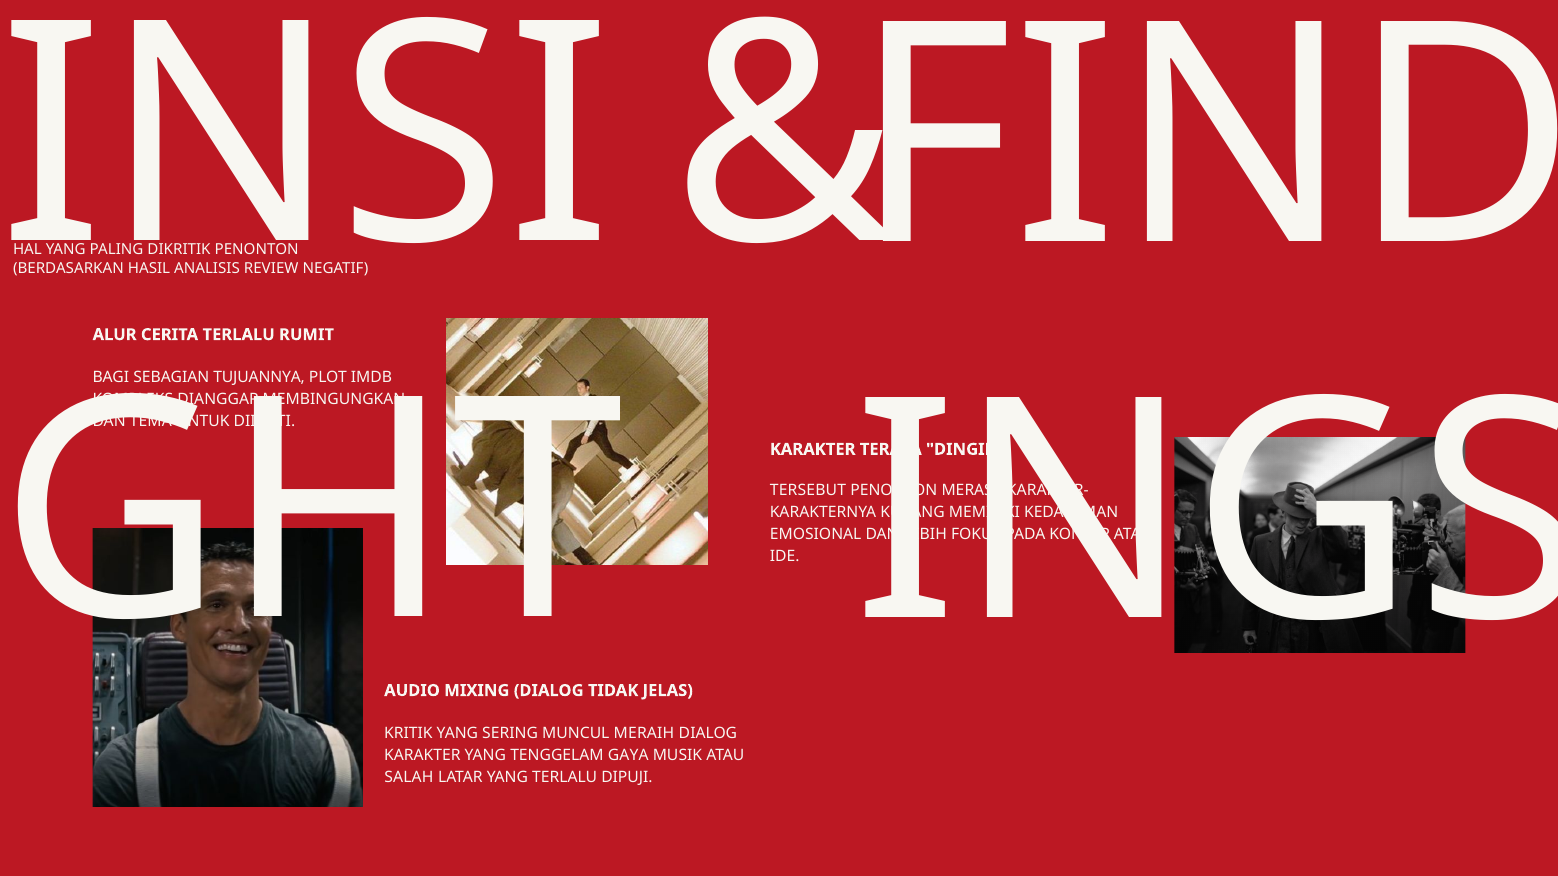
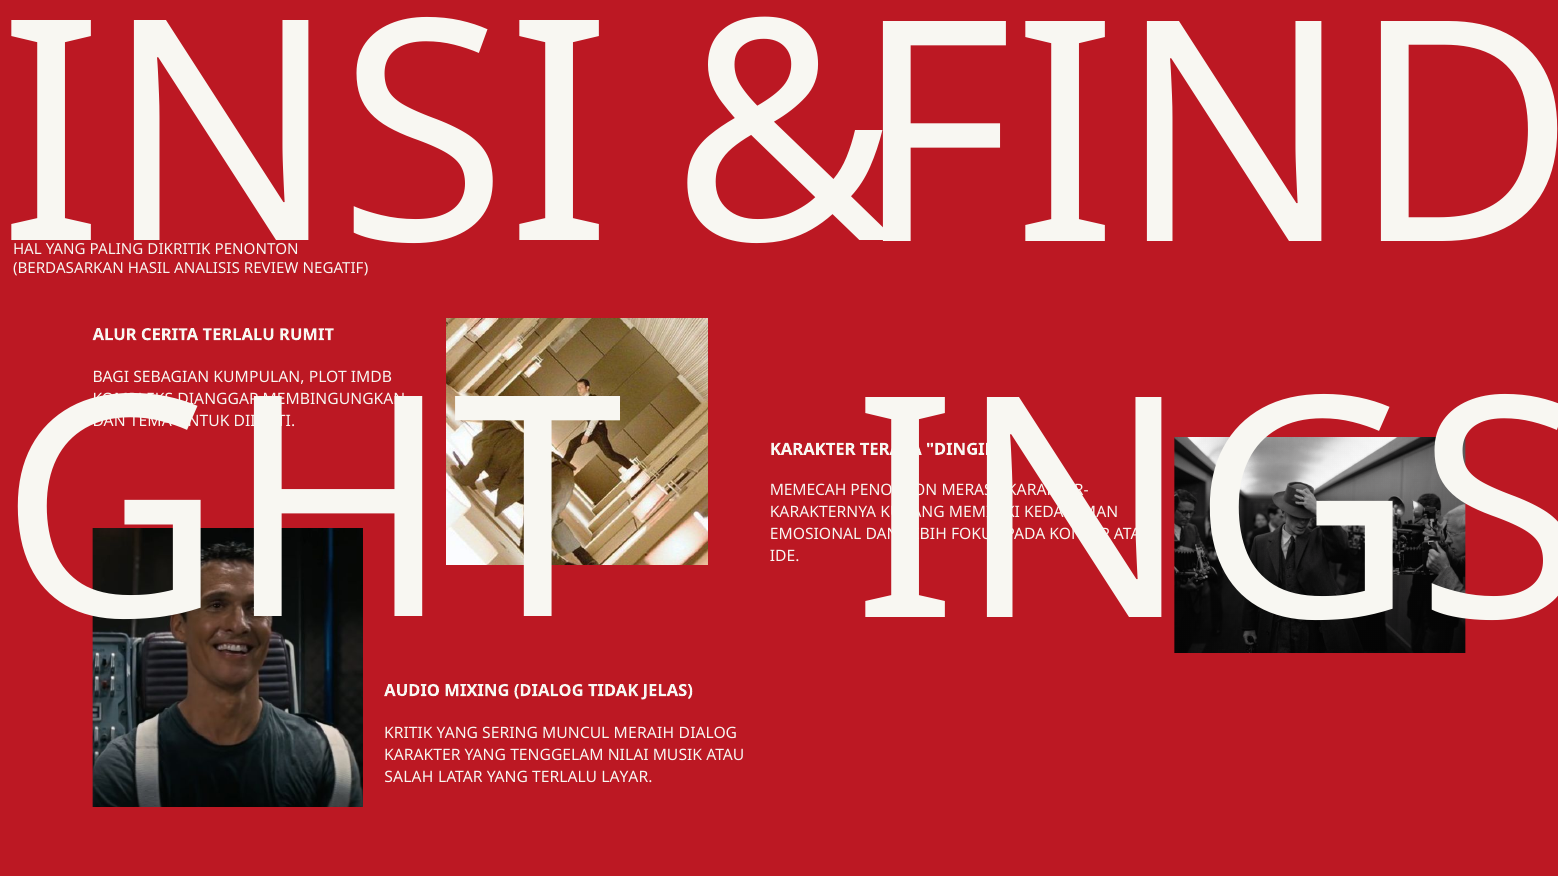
TUJUANNYA: TUJUANNYA -> KUMPULAN
TERSEBUT: TERSEBUT -> MEMECAH
GAYA: GAYA -> NILAI
DIPUJI: DIPUJI -> LAYAR
